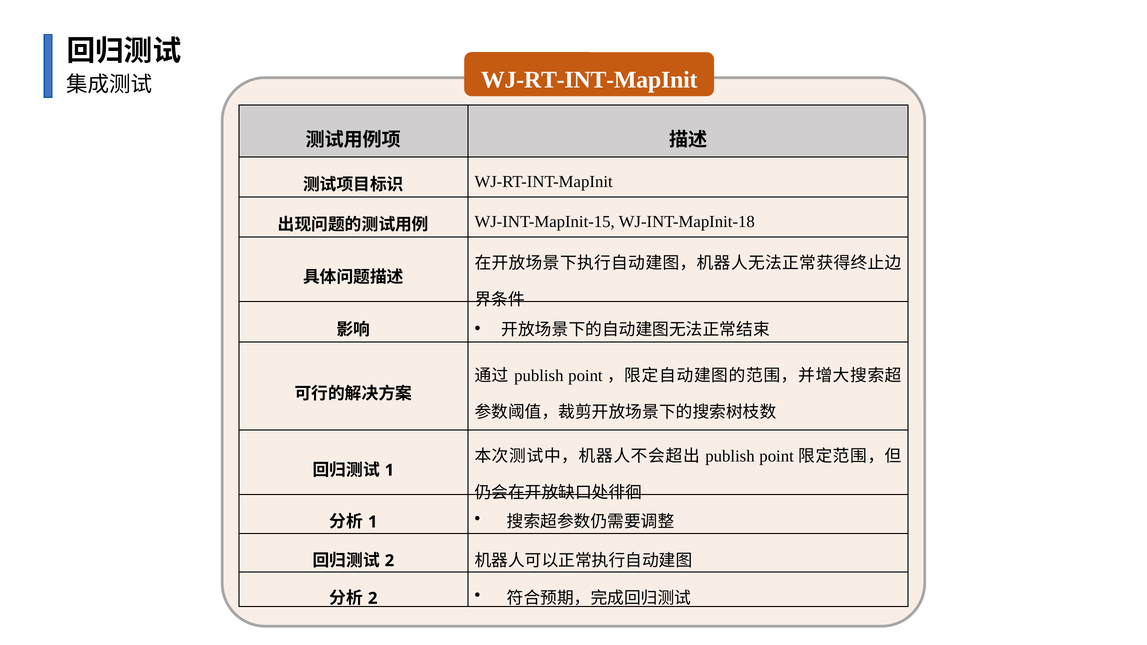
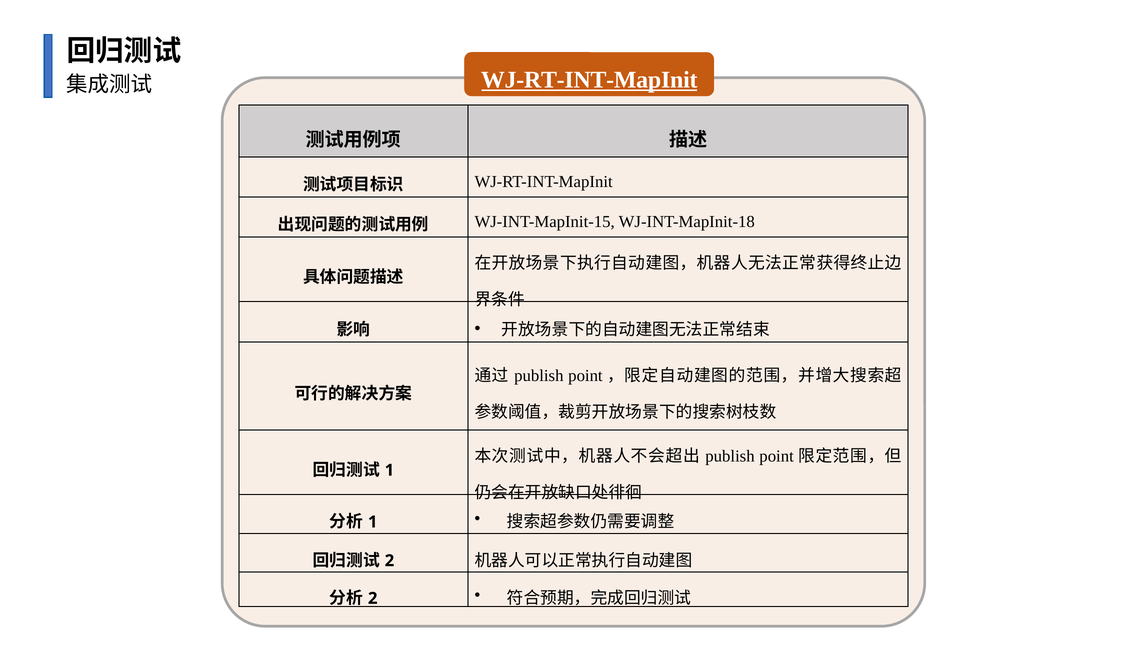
WJ-RT-INT-MapInit at (589, 80) underline: none -> present
